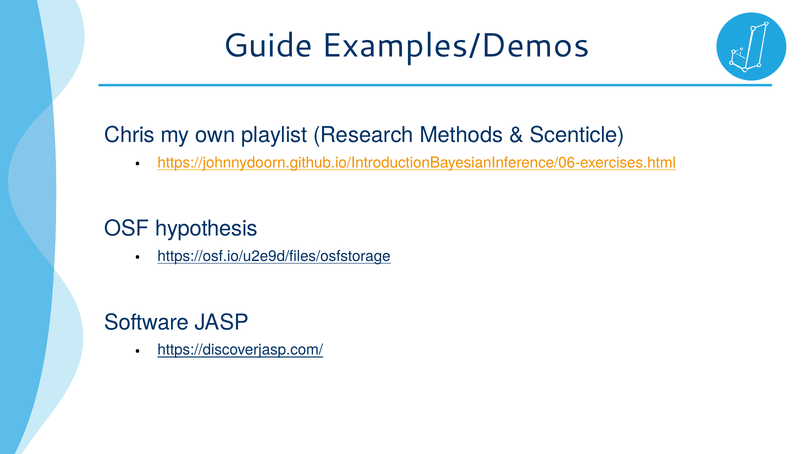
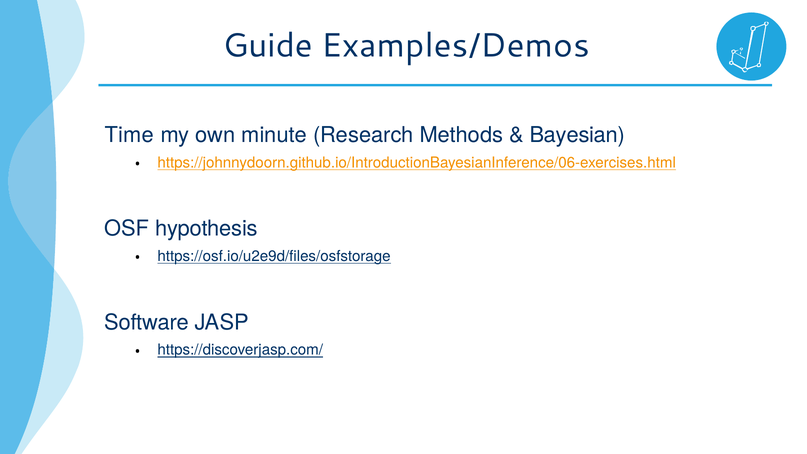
Chris: Chris -> Time
playlist: playlist -> minute
Scenticle: Scenticle -> Bayesian
